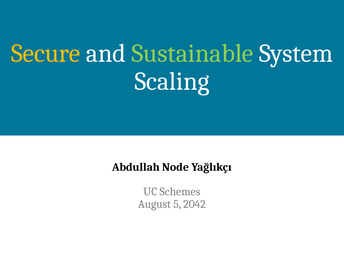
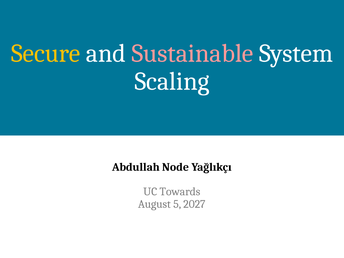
Sustainable colour: light green -> pink
Schemes: Schemes -> Towards
2042: 2042 -> 2027
